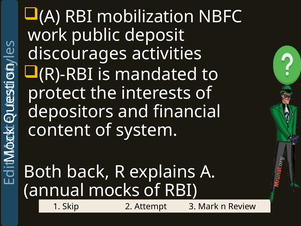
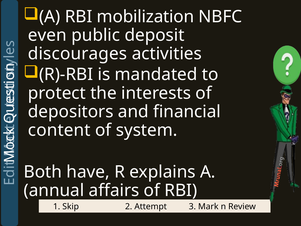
work: work -> even
back: back -> have
mocks: mocks -> affairs
